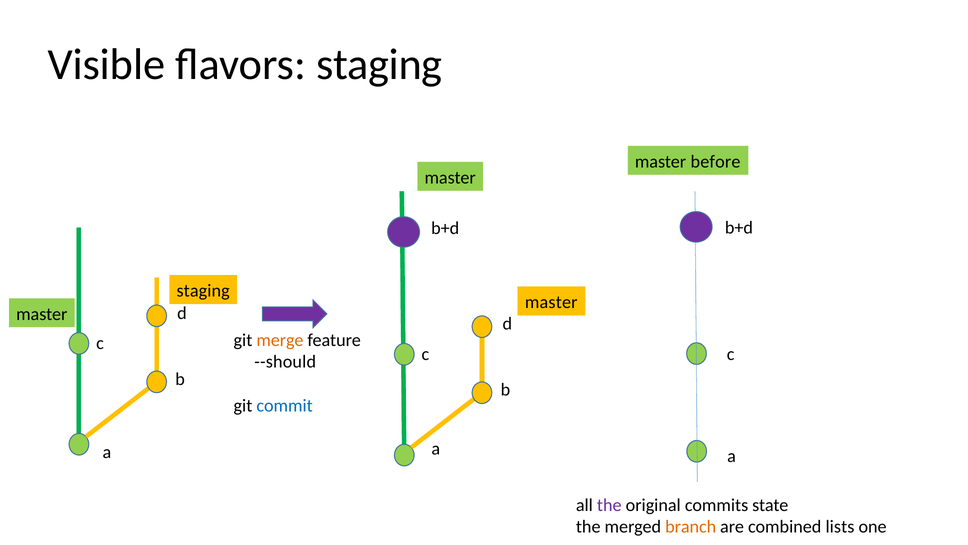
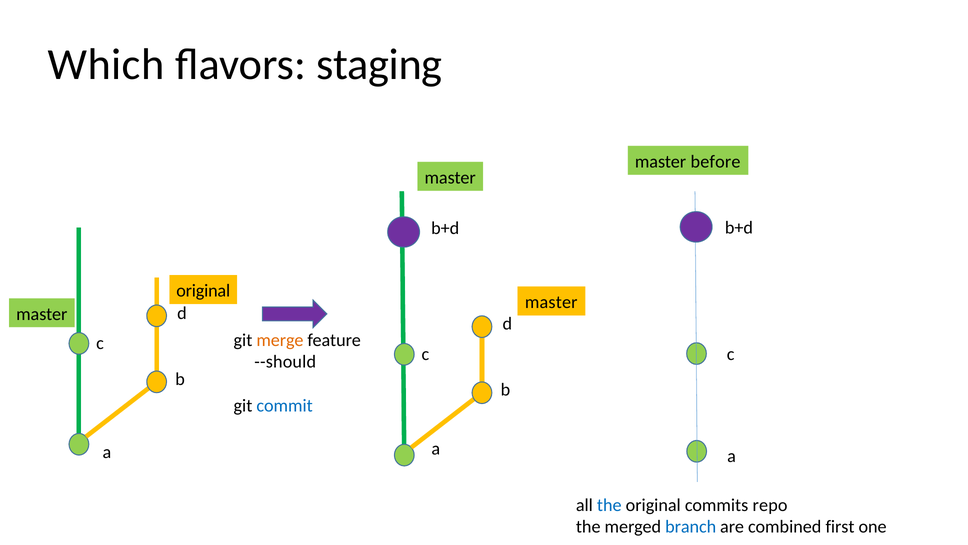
Visible: Visible -> Which
staging at (203, 291): staging -> original
the at (609, 505) colour: purple -> blue
state: state -> repo
branch colour: orange -> blue
lists: lists -> first
